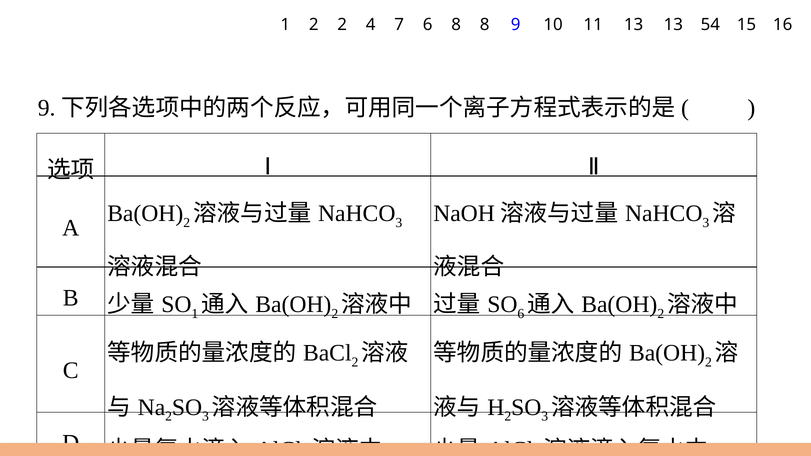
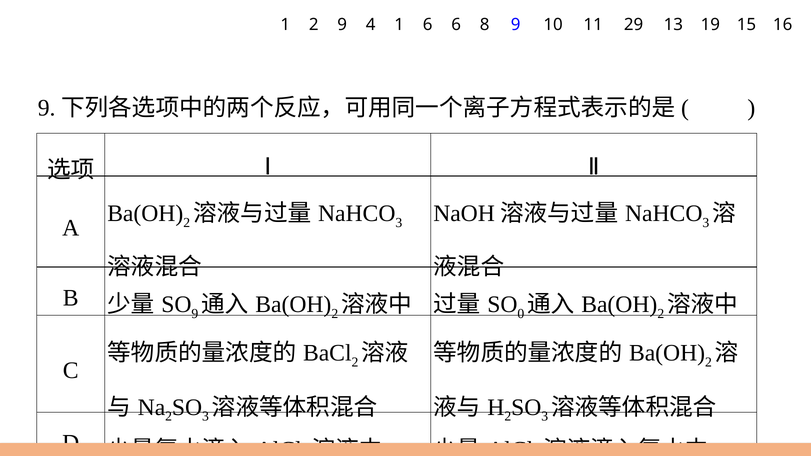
2 2: 2 -> 9
4 7: 7 -> 1
6 8: 8 -> 6
11 13: 13 -> 29
54: 54 -> 19
1 at (195, 314): 1 -> 9
6 at (521, 314): 6 -> 0
